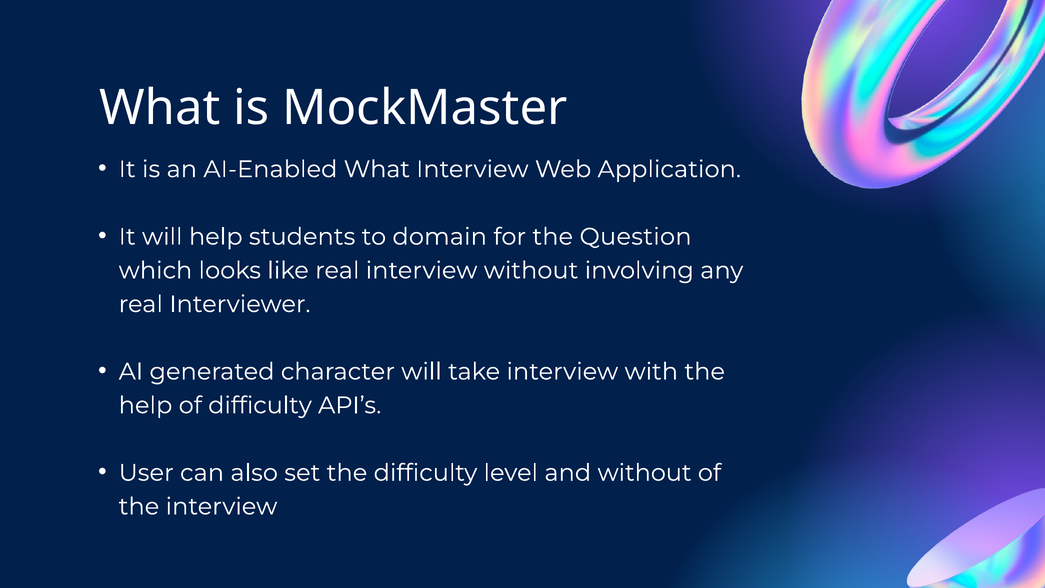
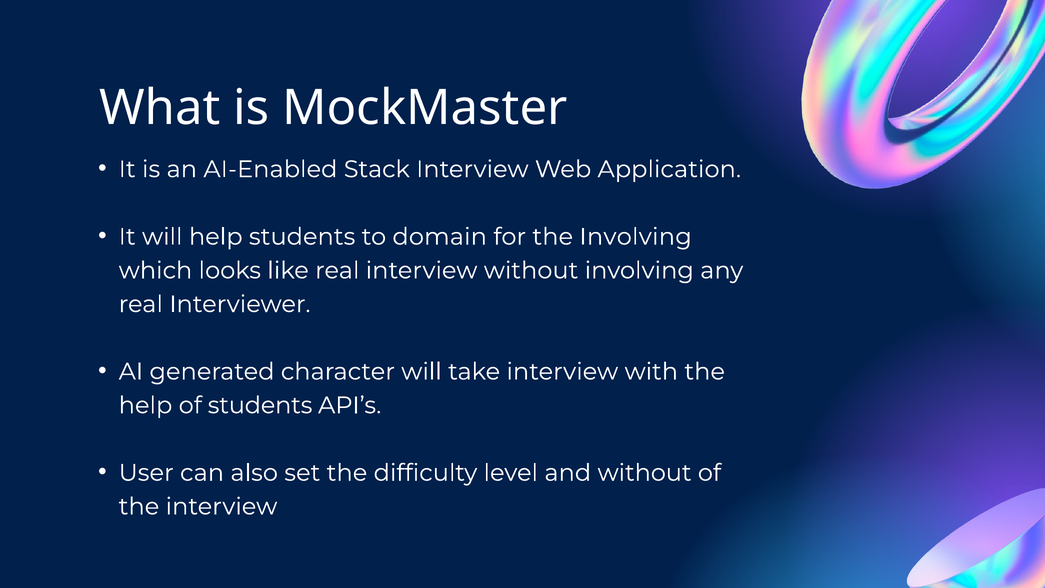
AI-Enabled What: What -> Stack
the Question: Question -> Involving
of difficulty: difficulty -> students
